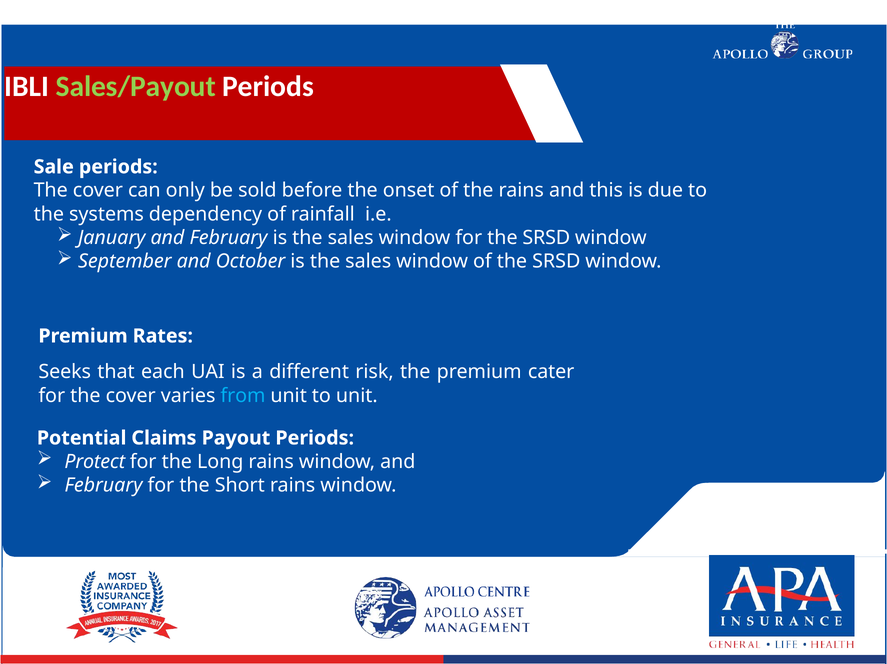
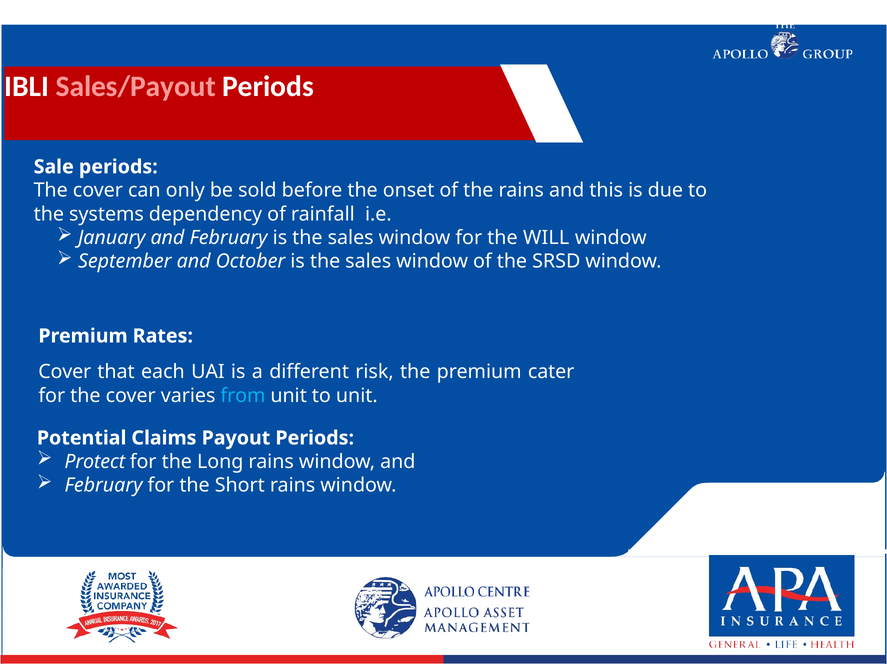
Sales/Payout colour: light green -> pink
for the SRSD: SRSD -> WILL
Seeks at (65, 372): Seeks -> Cover
